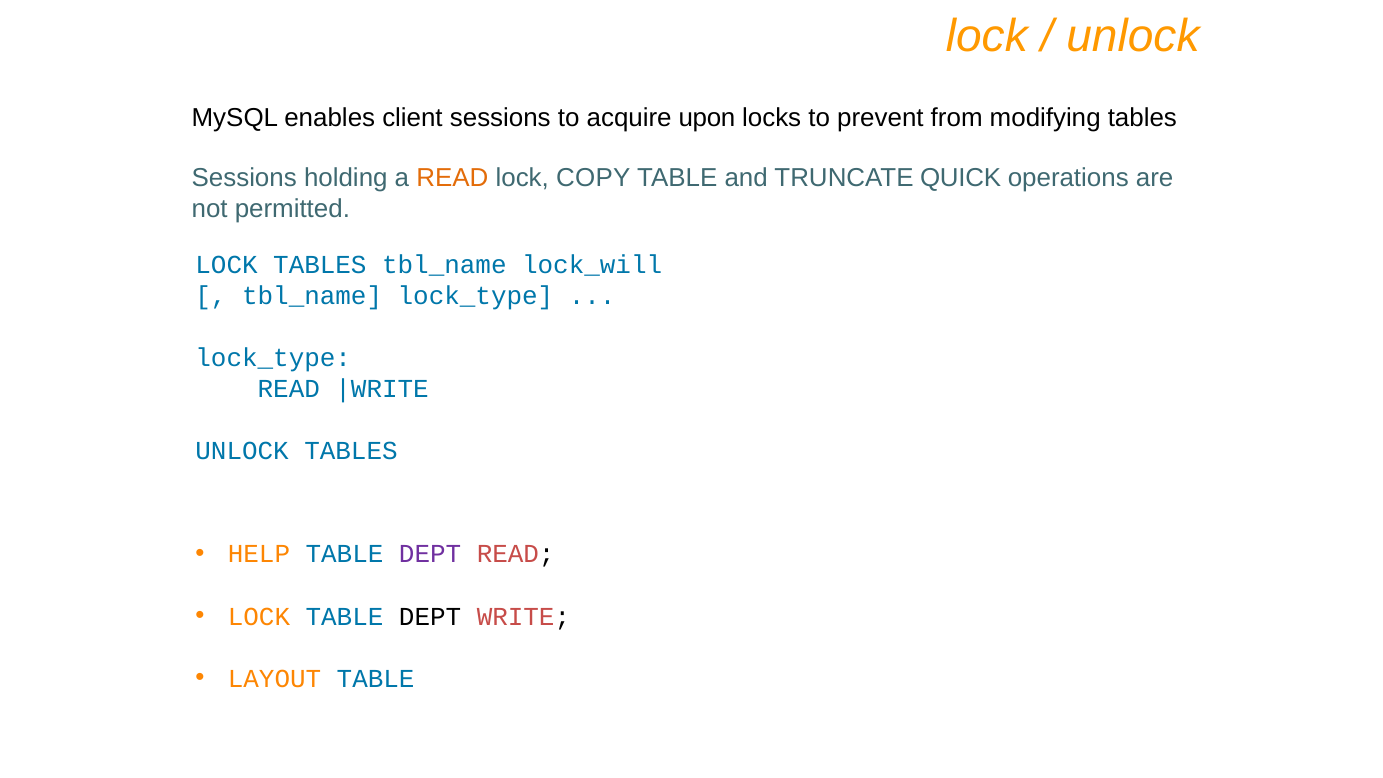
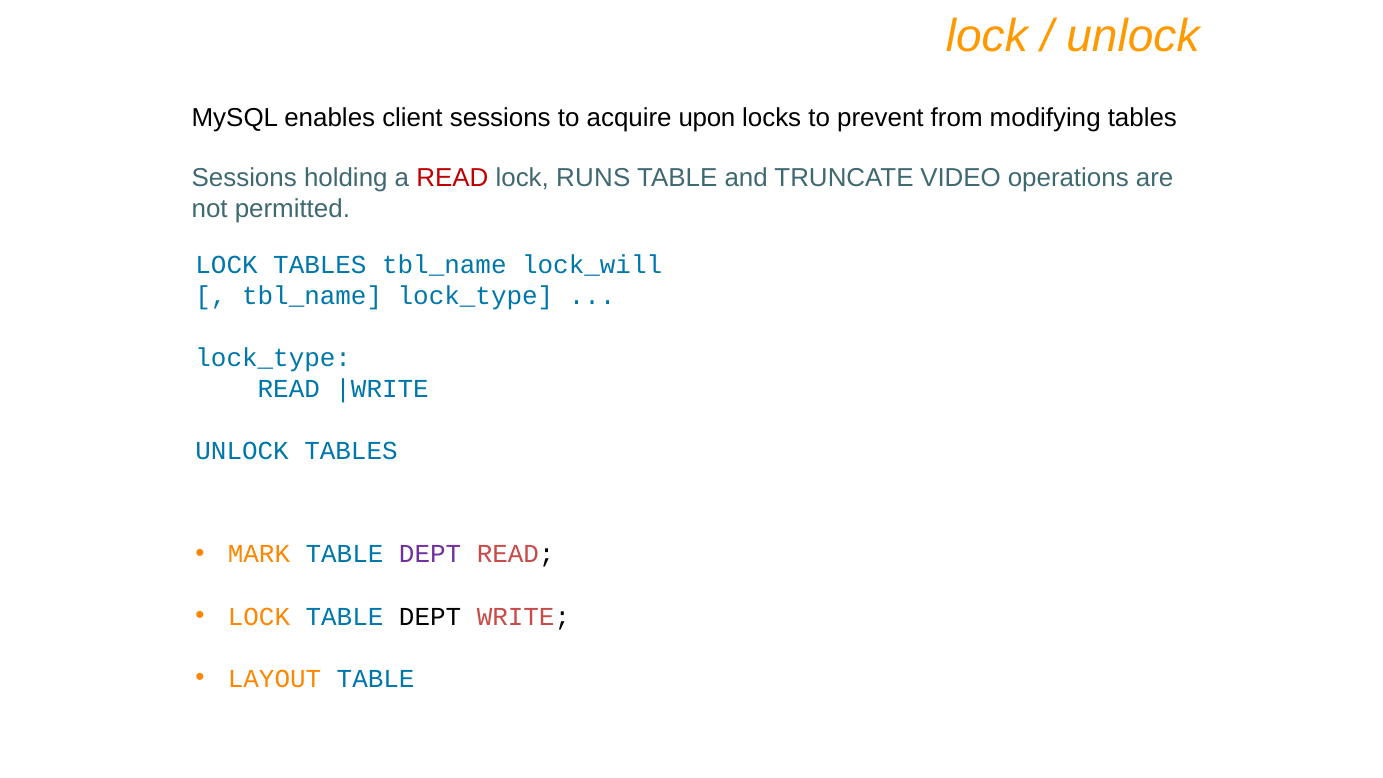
READ at (452, 178) colour: orange -> red
COPY: COPY -> RUNS
QUICK: QUICK -> VIDEO
HELP: HELP -> MARK
